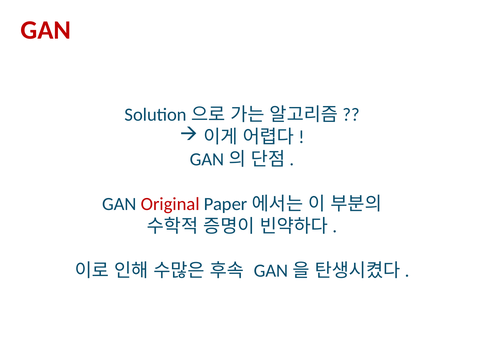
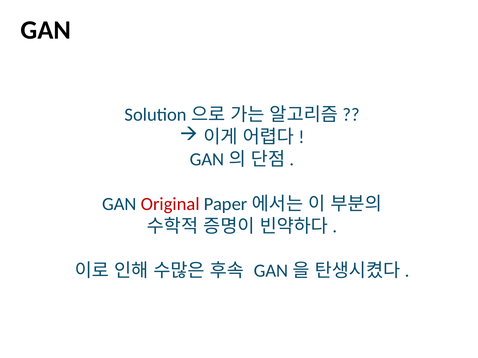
GAN at (46, 30) colour: red -> black
